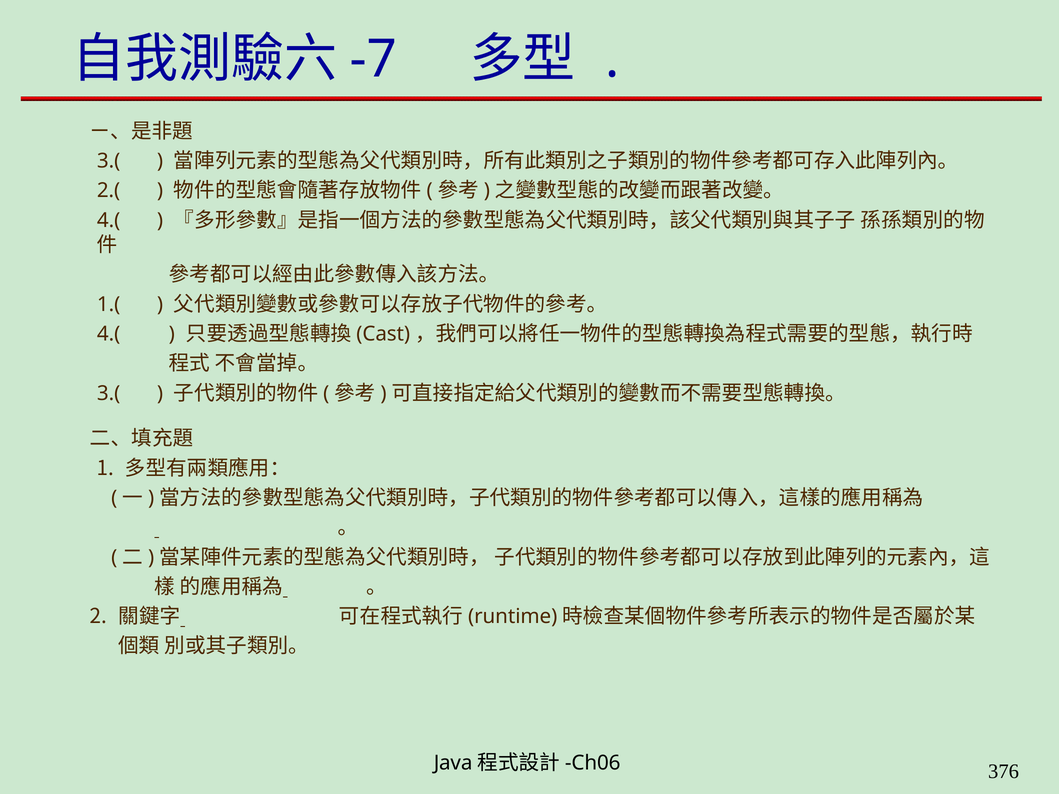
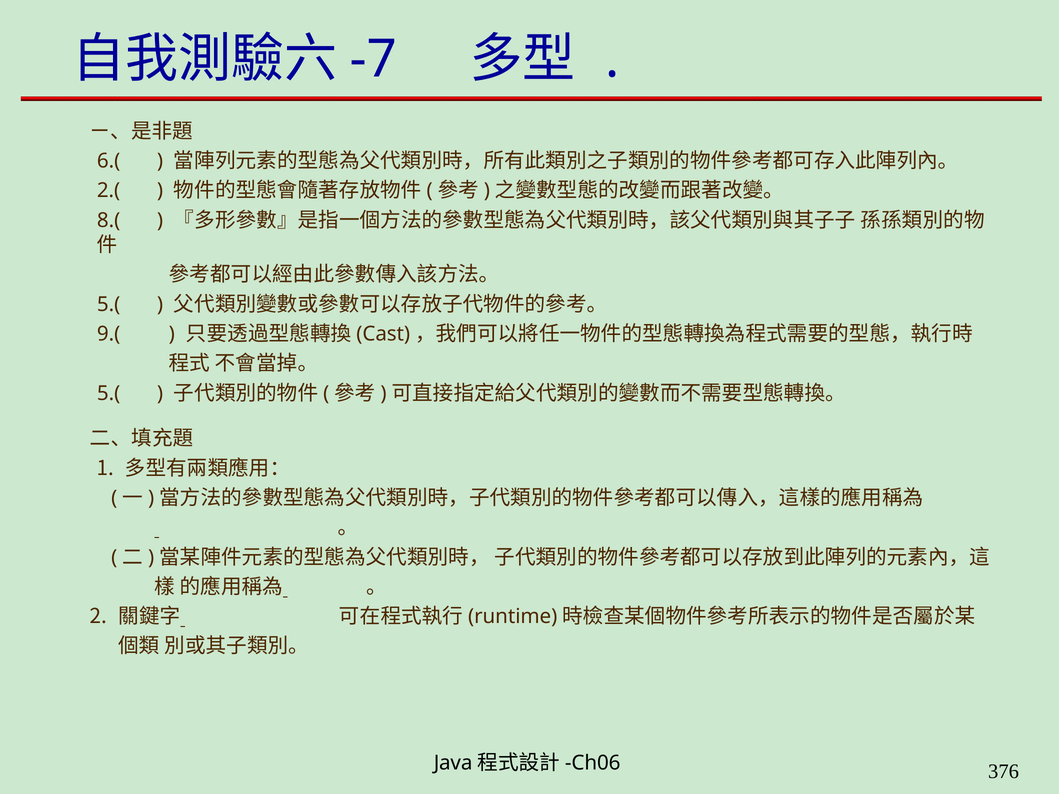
3.( at (109, 161): 3.( -> 6.(
4.( at (109, 220): 4.( -> 8.(
1.( at (109, 304): 1.( -> 5.(
4.( at (109, 334): 4.( -> 9.(
3.( at (109, 393): 3.( -> 5.(
